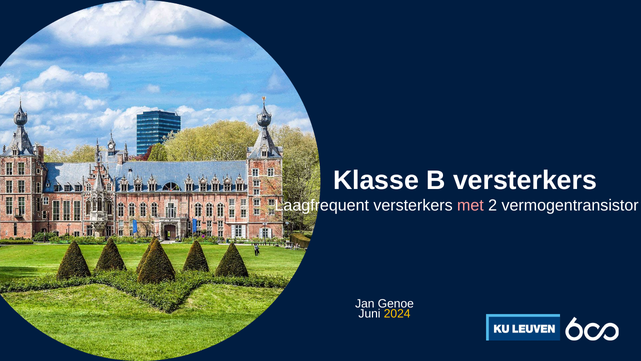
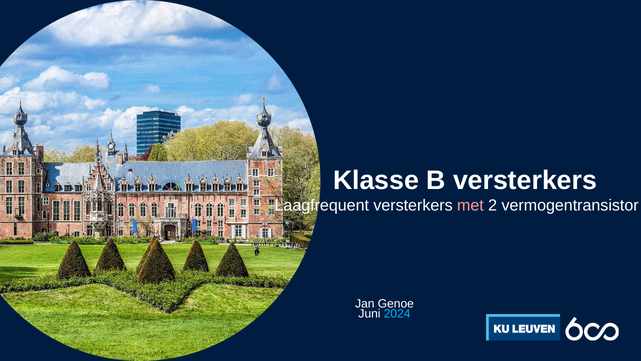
2024 colour: yellow -> light blue
